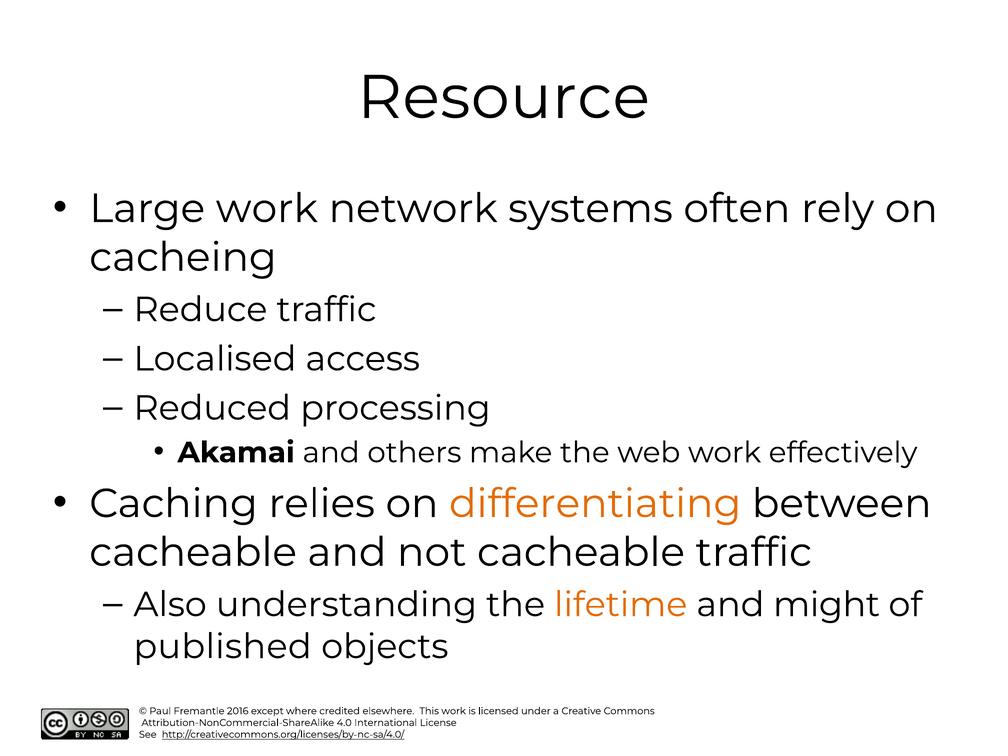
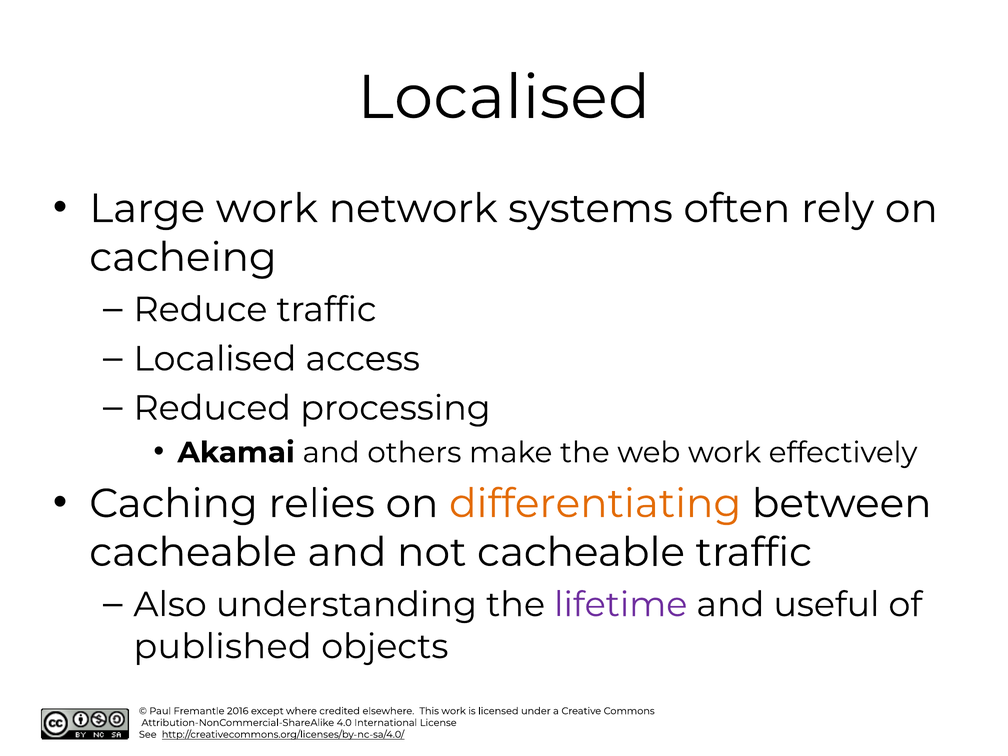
Resource at (504, 98): Resource -> Localised
lifetime colour: orange -> purple
might: might -> useful
